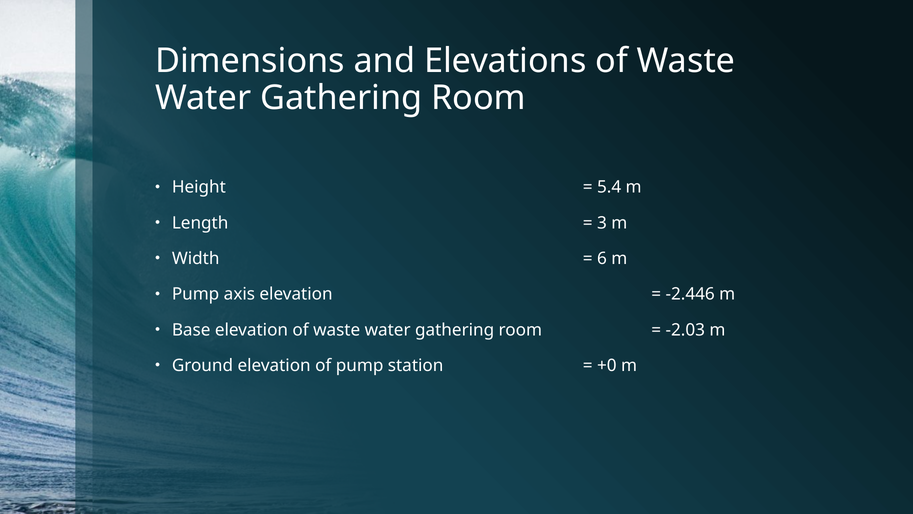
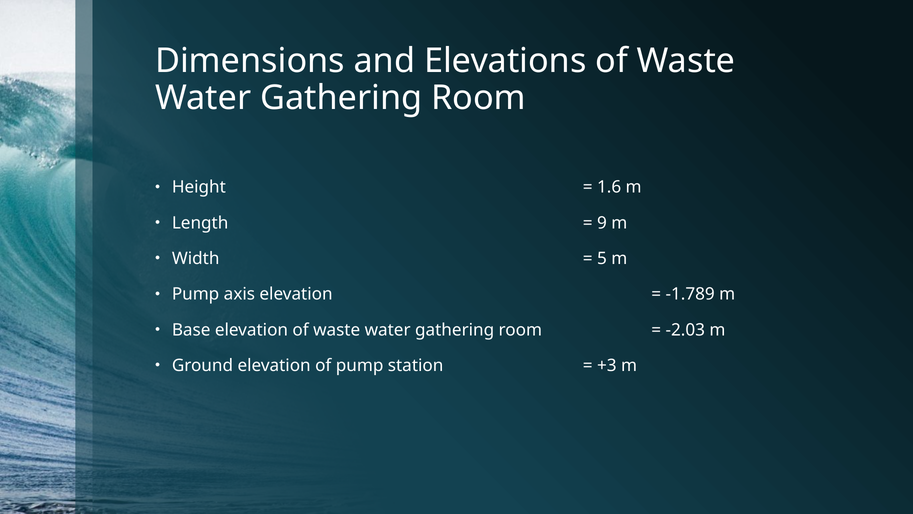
5.4: 5.4 -> 1.6
3: 3 -> 9
6: 6 -> 5
-2.446: -2.446 -> -1.789
+0: +0 -> +3
